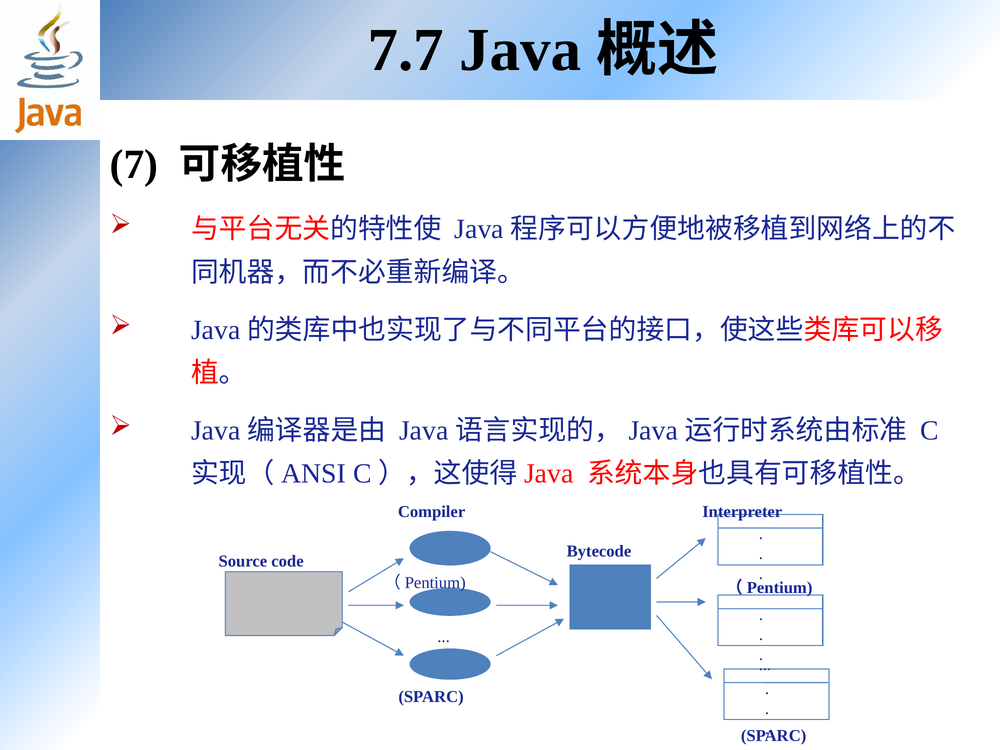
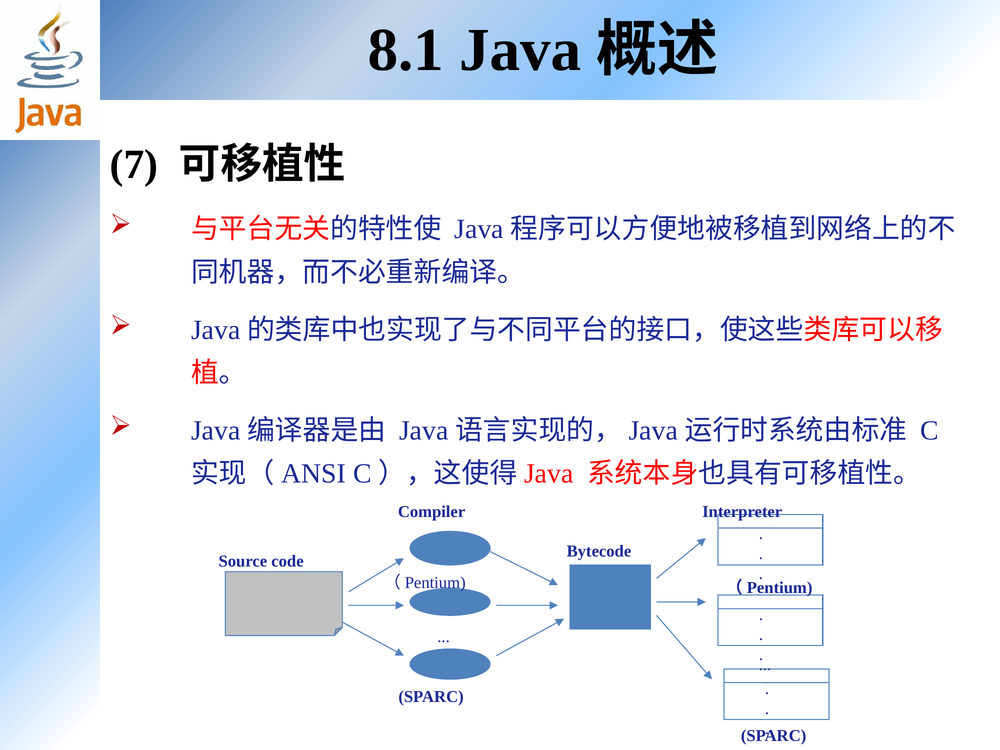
7.7: 7.7 -> 8.1
